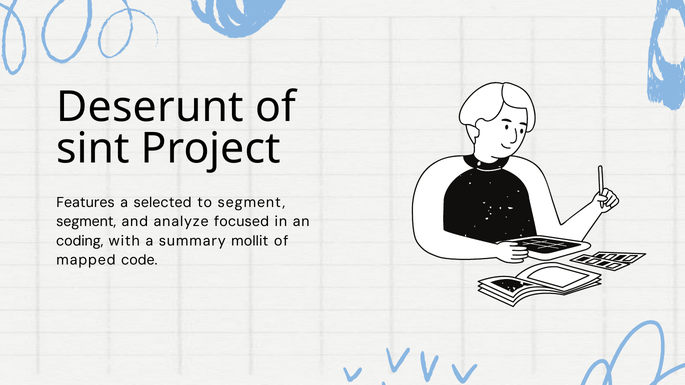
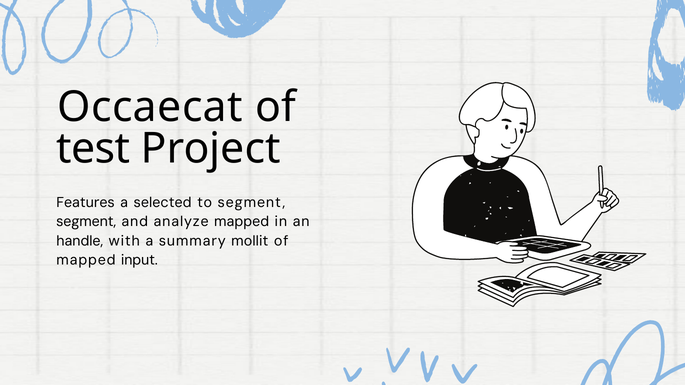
Deserunt: Deserunt -> Occaecat
sint: sint -> test
analyze focused: focused -> mapped
coding: coding -> handle
code: code -> input
